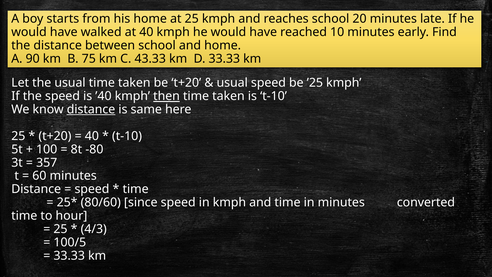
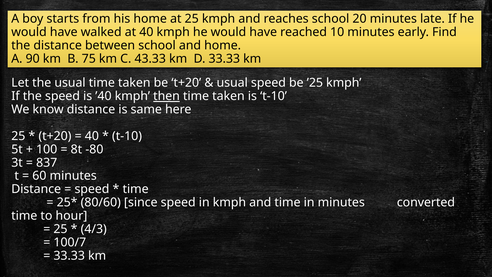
distance at (91, 109) underline: present -> none
357: 357 -> 837
100/5: 100/5 -> 100/7
